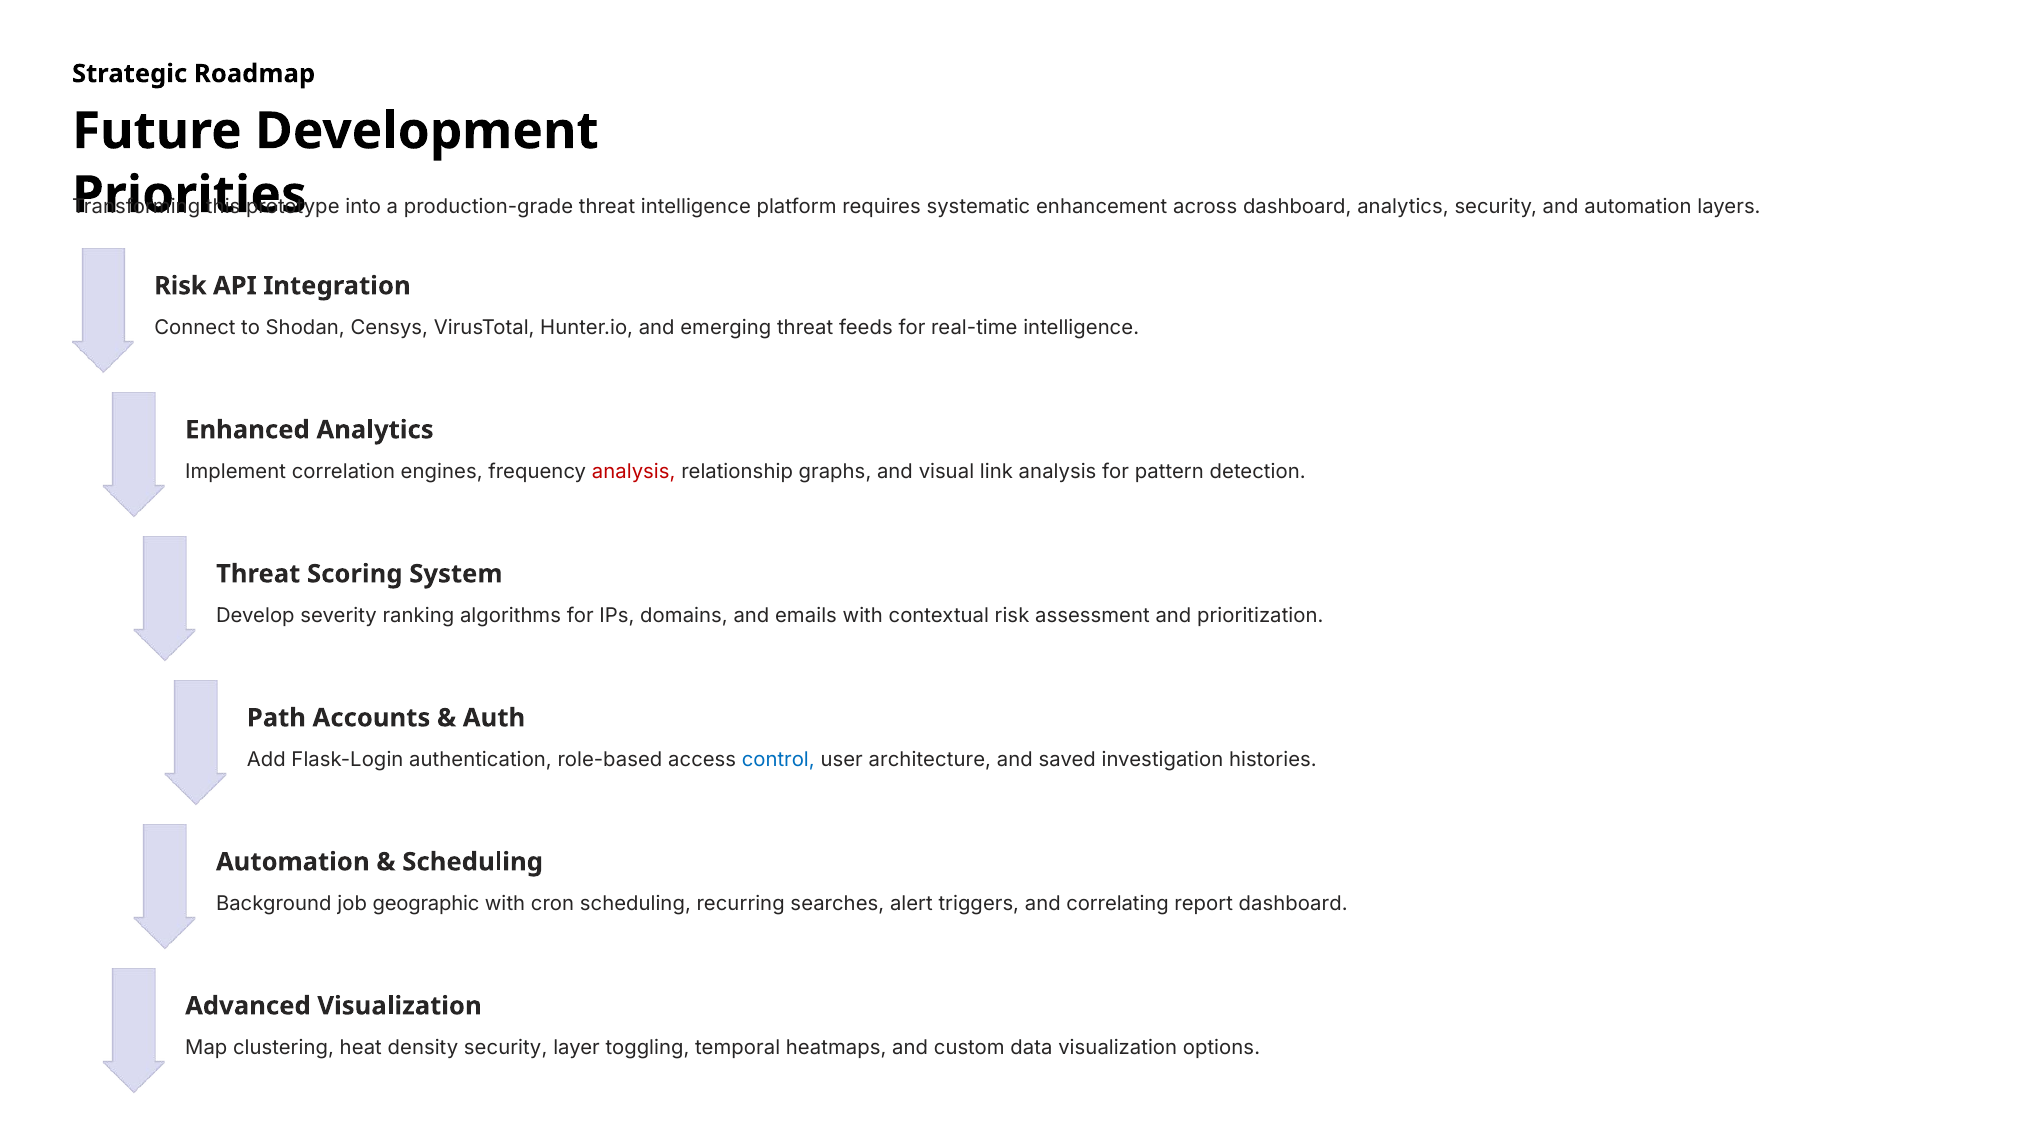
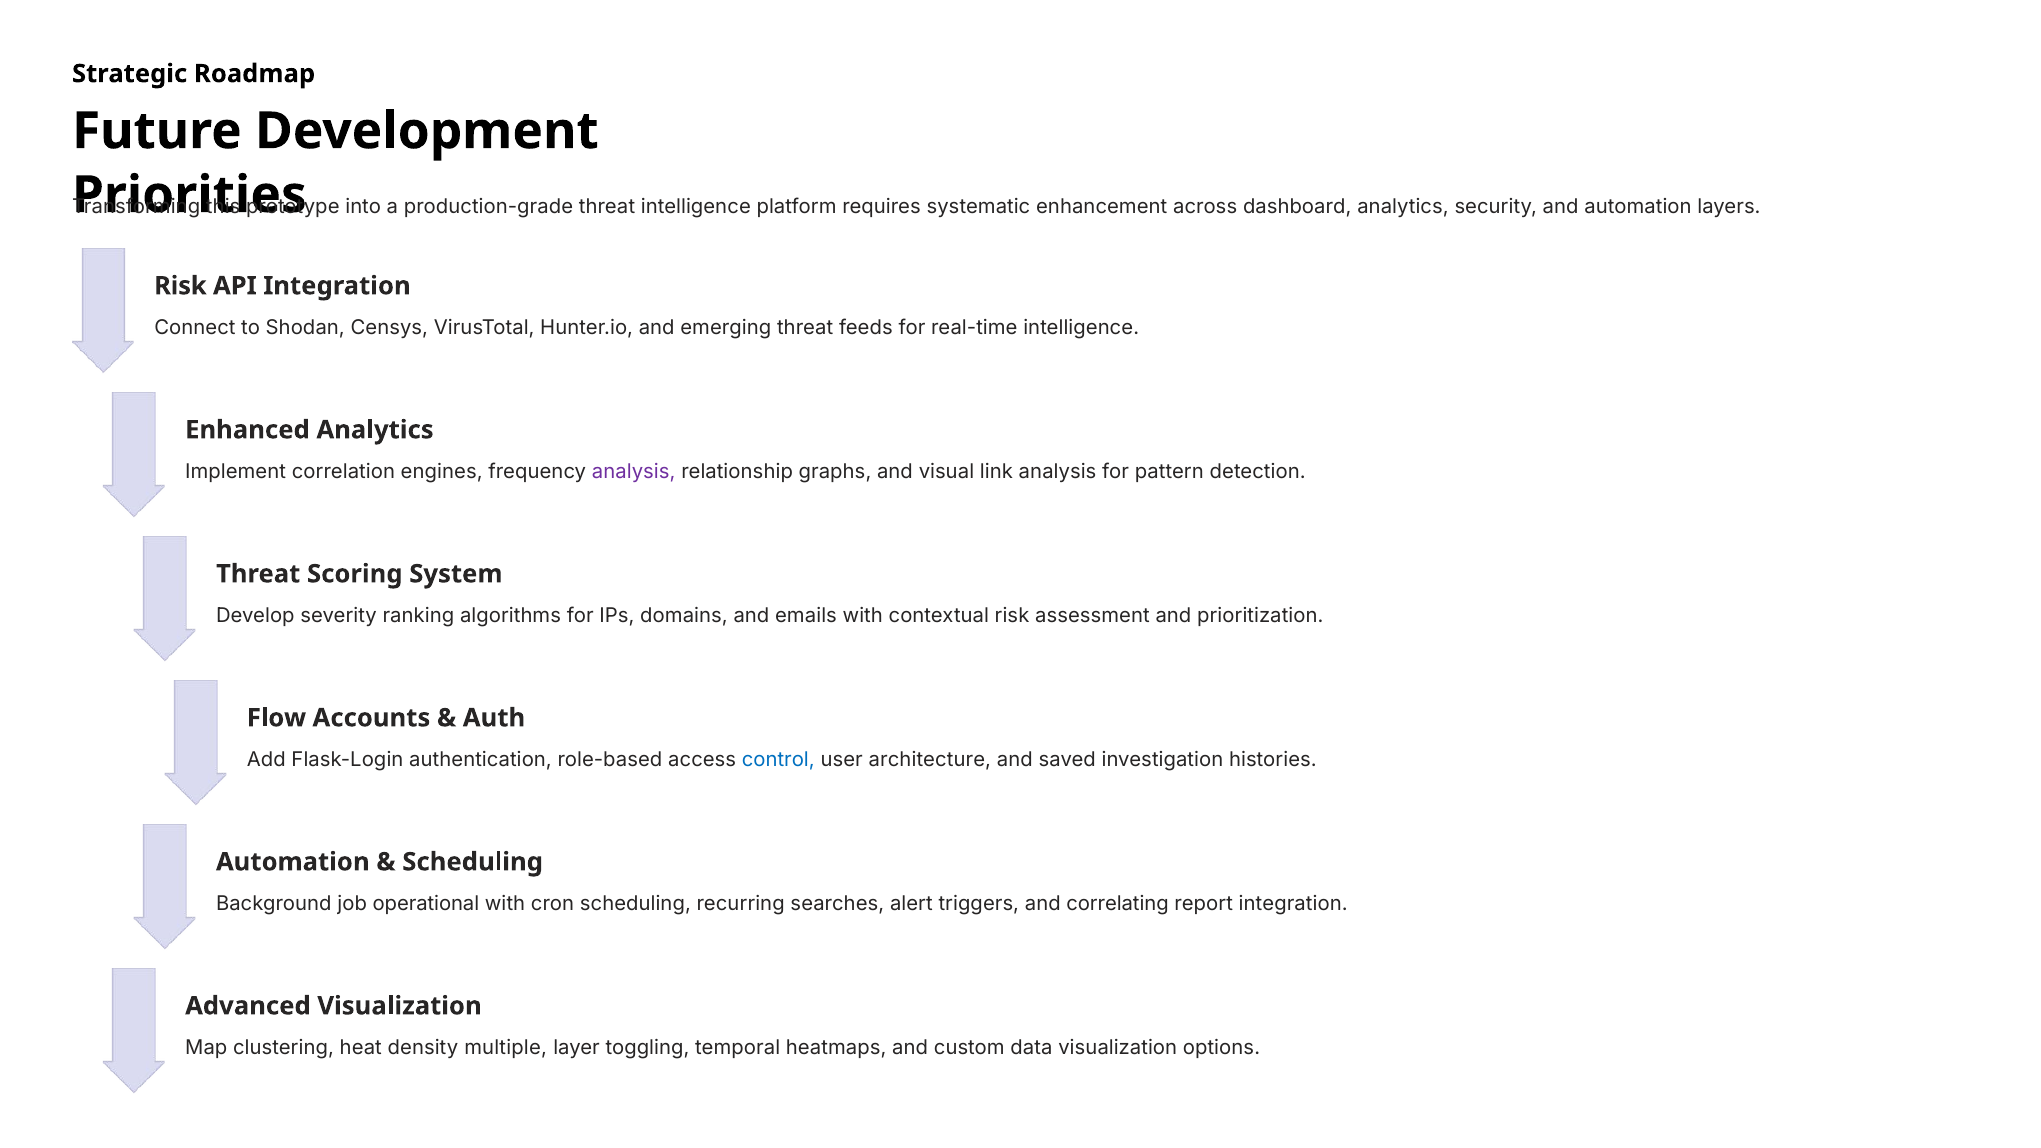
analysis at (634, 472) colour: red -> purple
Path: Path -> Flow
geographic: geographic -> operational
report dashboard: dashboard -> integration
density security: security -> multiple
